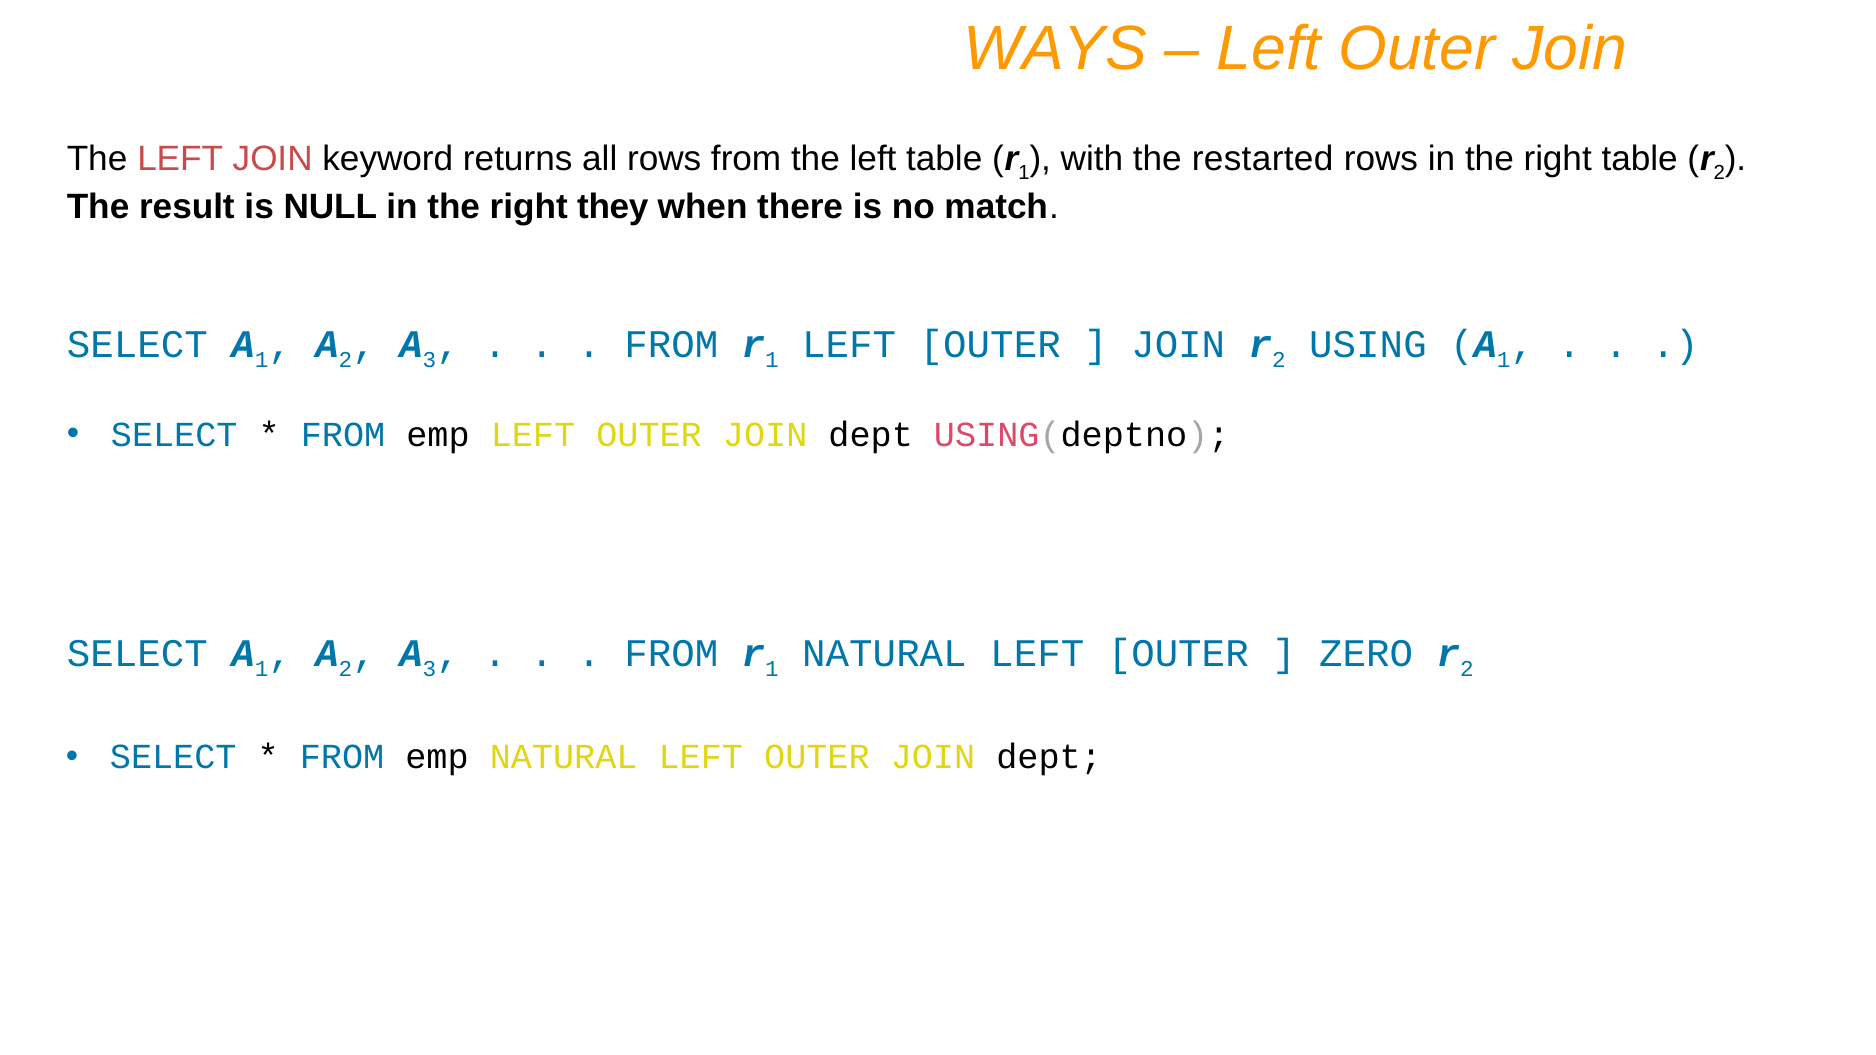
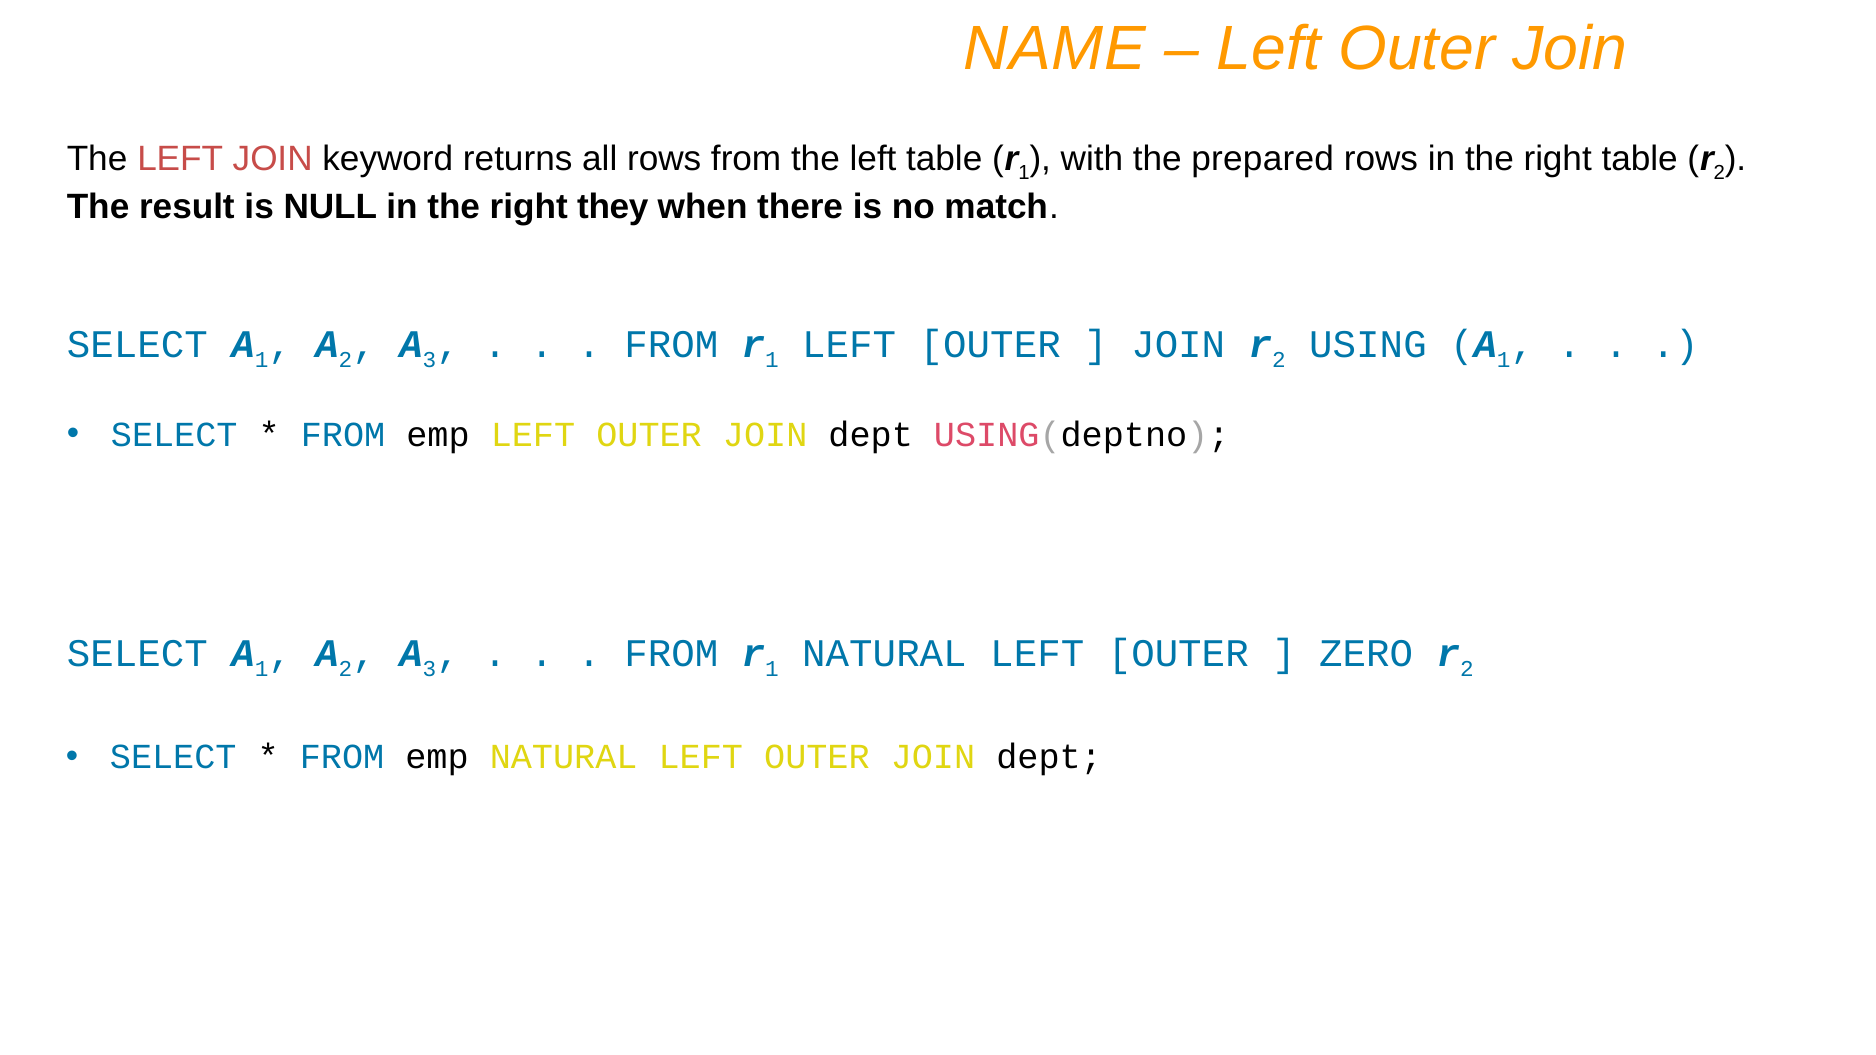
WAYS: WAYS -> NAME
restarted: restarted -> prepared
